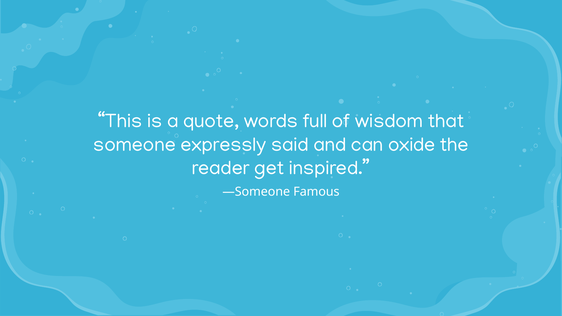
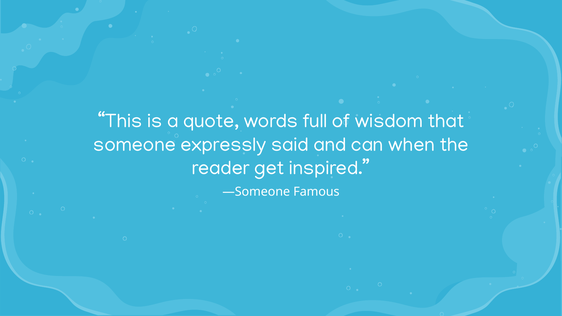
oxide: oxide -> when
